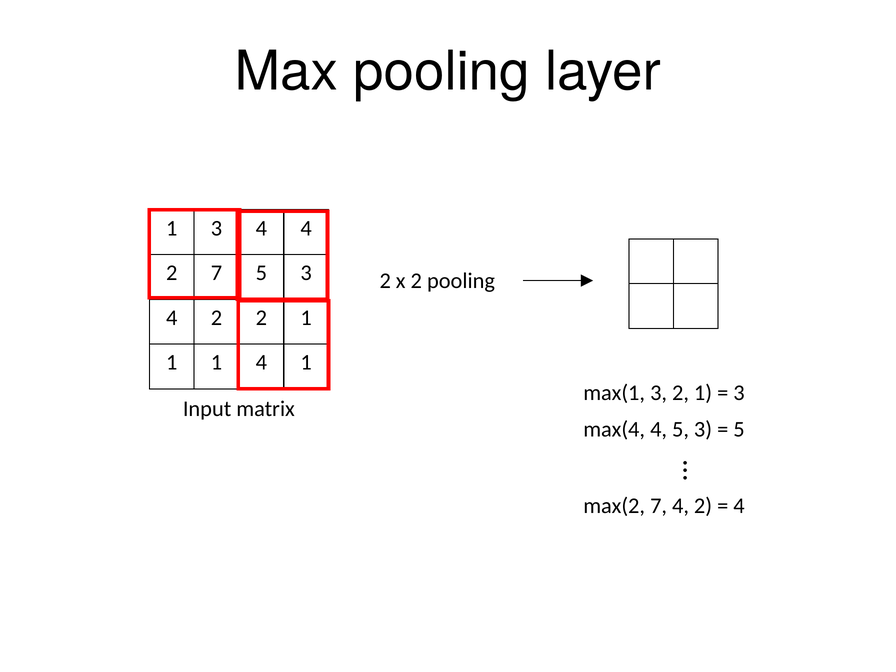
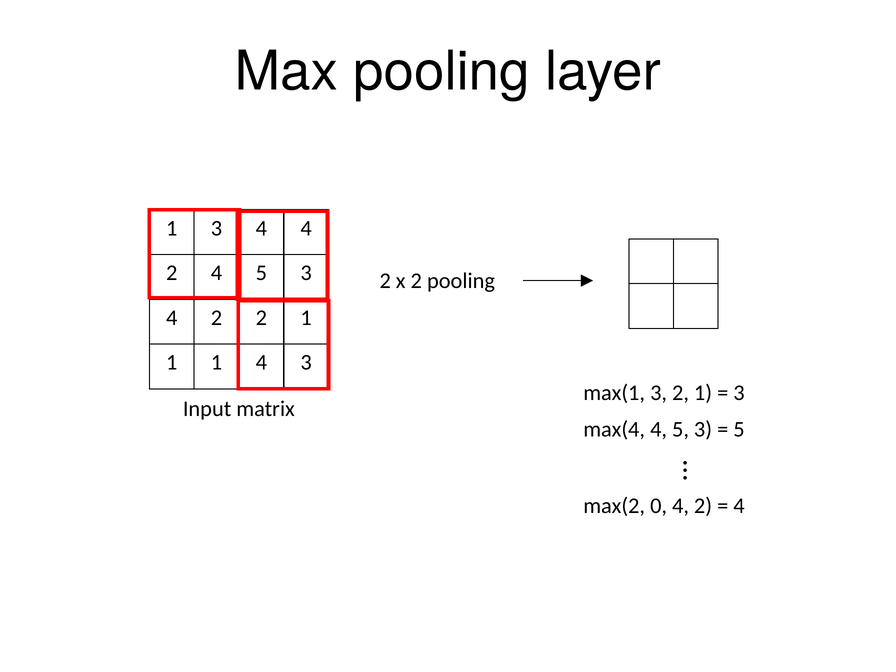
2 7: 7 -> 4
4 1: 1 -> 3
max(2 7: 7 -> 0
